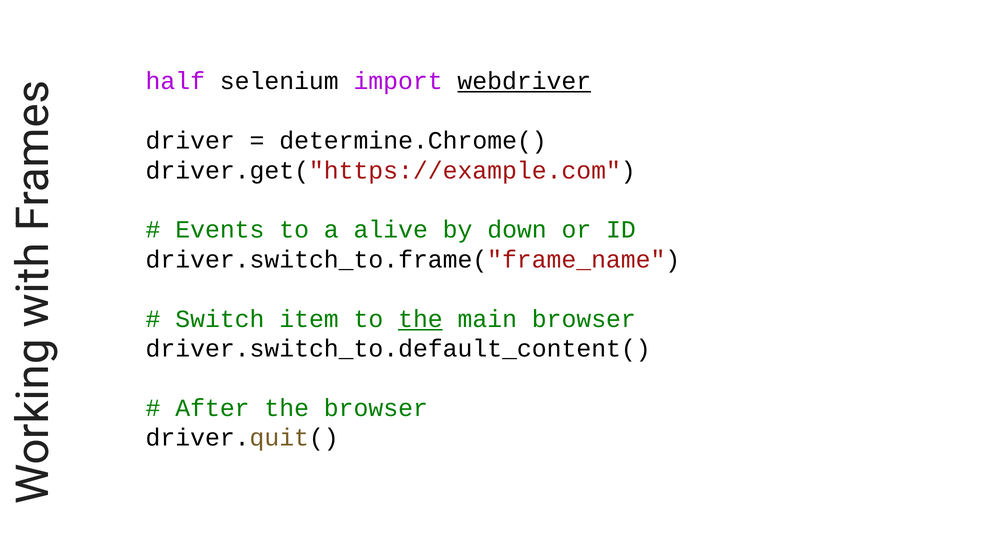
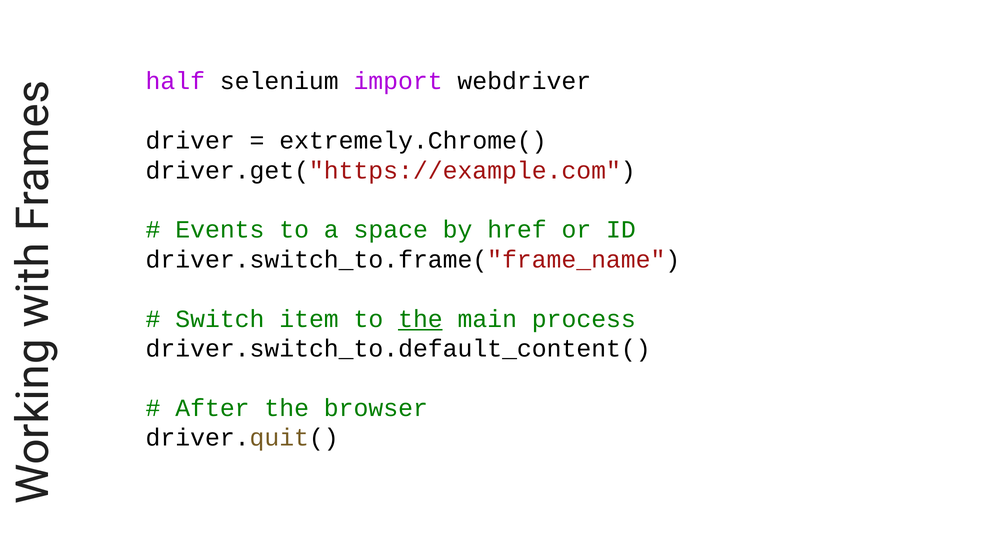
webdriver underline: present -> none
determine.Chrome(: determine.Chrome( -> extremely.Chrome(
alive: alive -> space
down: down -> href
main browser: browser -> process
